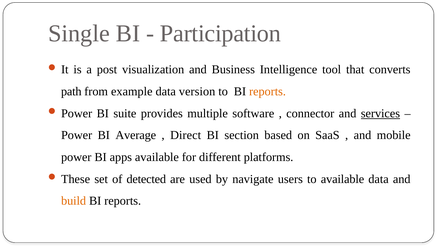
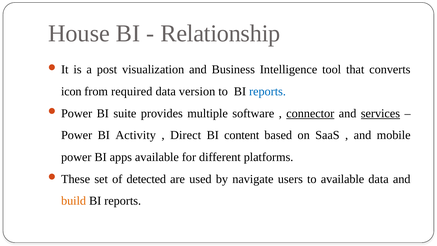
Single: Single -> House
Participation: Participation -> Relationship
path: path -> icon
example: example -> required
reports at (268, 91) colour: orange -> blue
connector underline: none -> present
Average: Average -> Activity
section: section -> content
